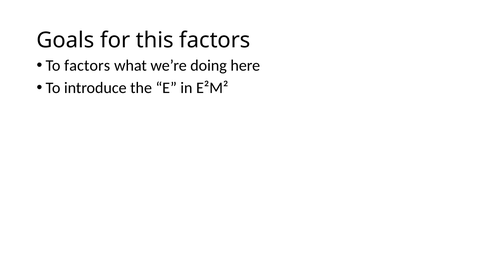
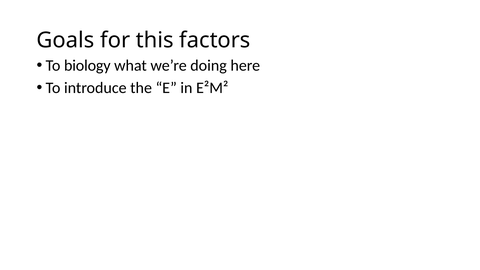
To factors: factors -> biology
